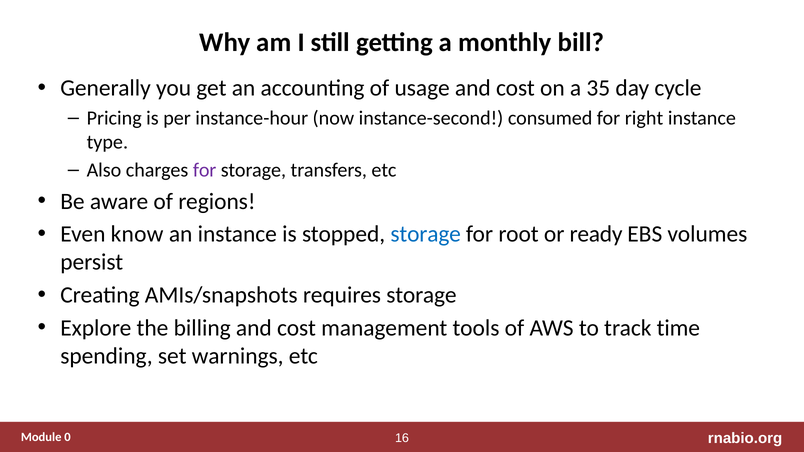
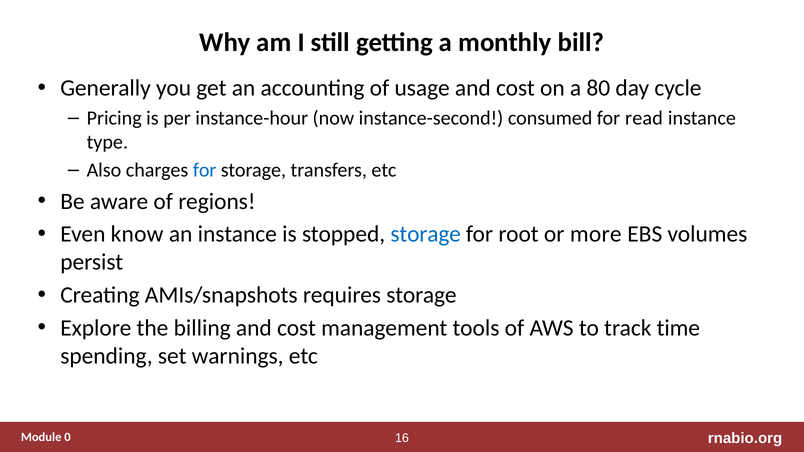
35: 35 -> 80
right: right -> read
for at (205, 170) colour: purple -> blue
ready: ready -> more
